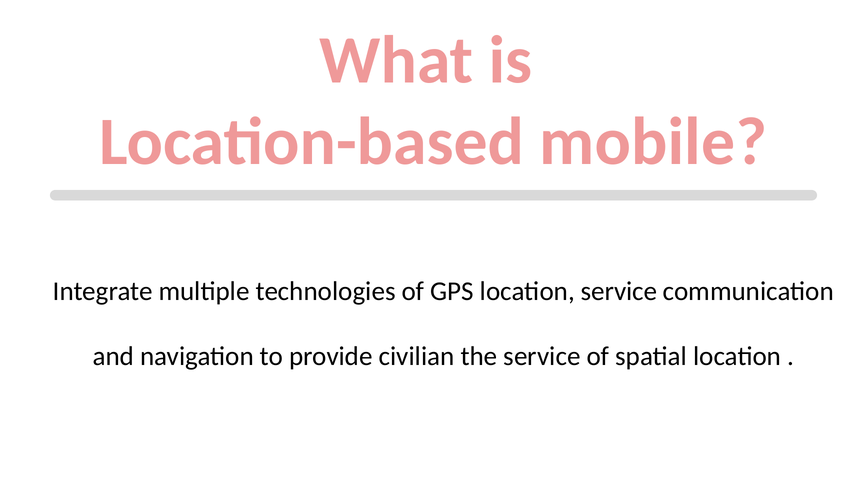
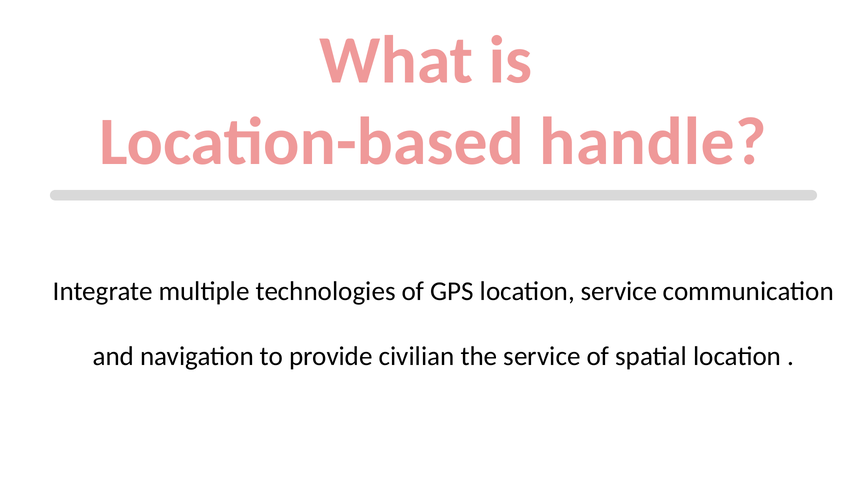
mobile: mobile -> handle
